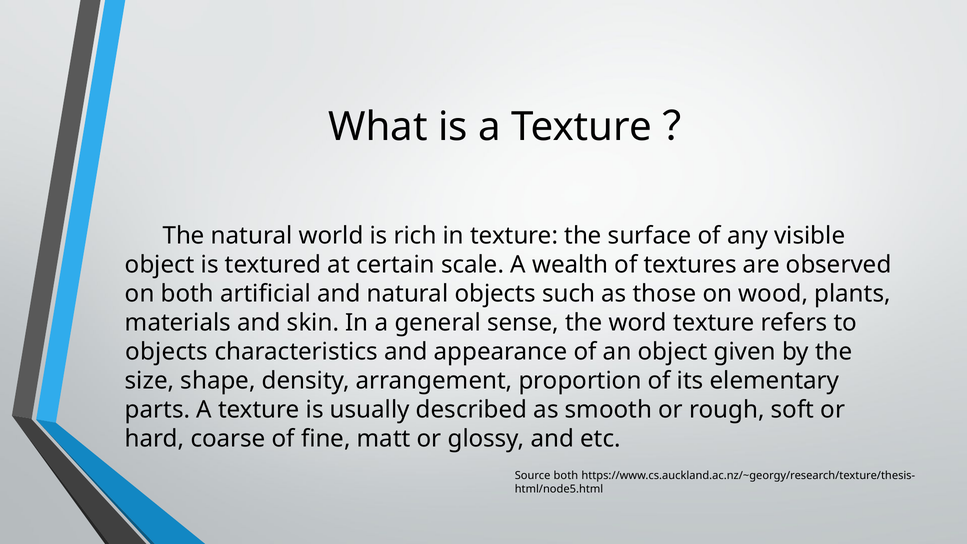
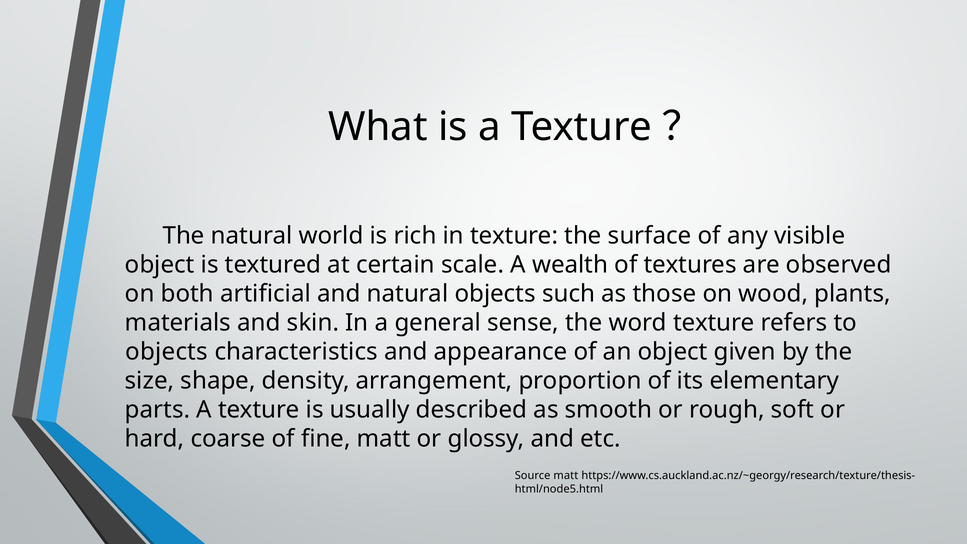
Source both: both -> matt
